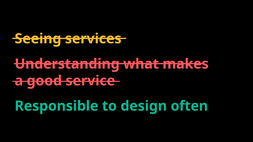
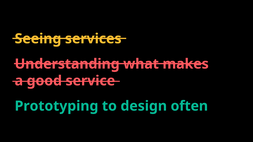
Responsible: Responsible -> Prototyping
